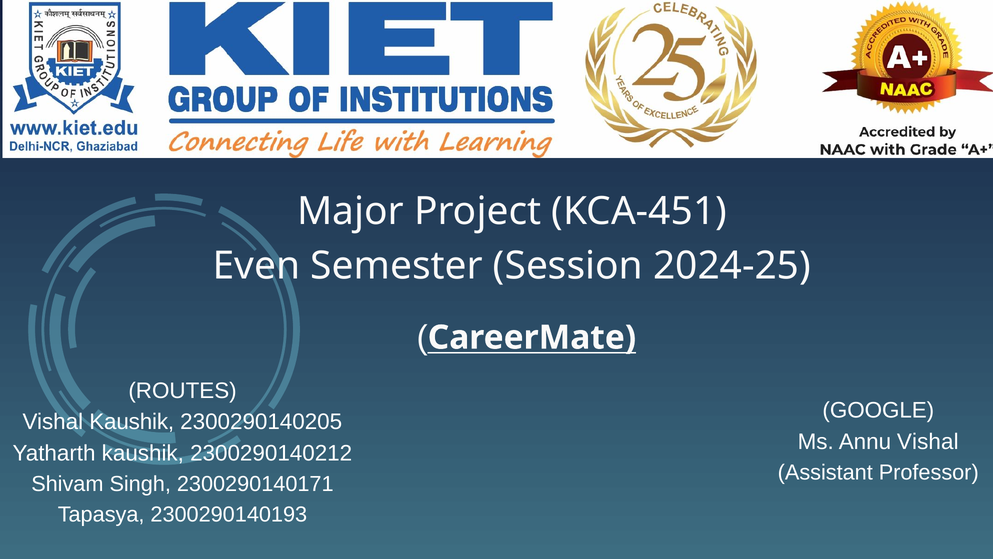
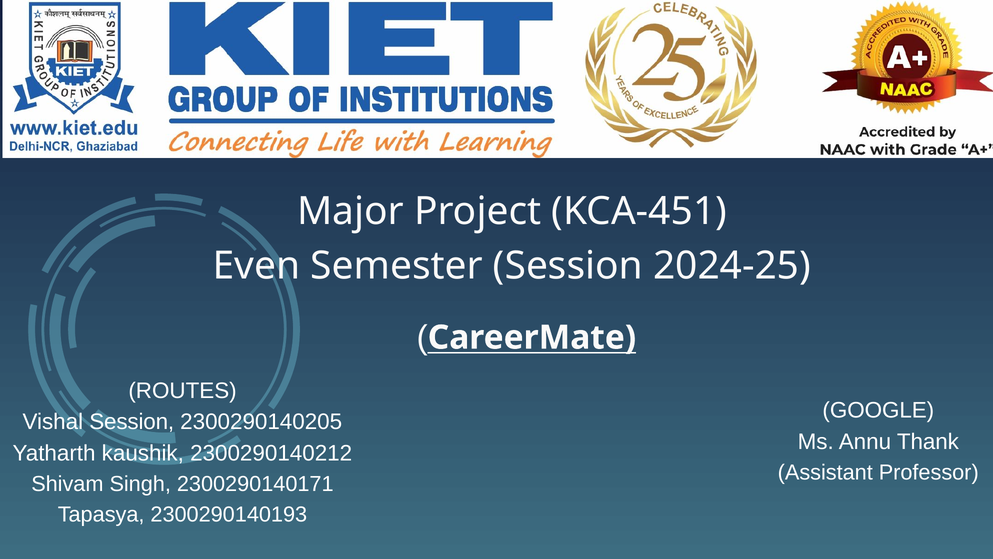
Vishal Kaushik: Kaushik -> Session
Annu Vishal: Vishal -> Thank
